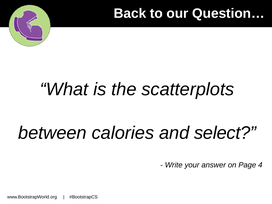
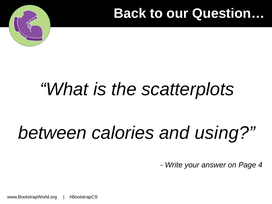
select: select -> using
